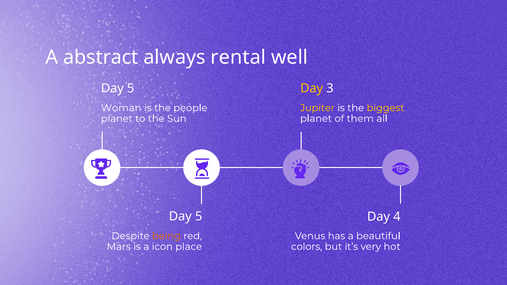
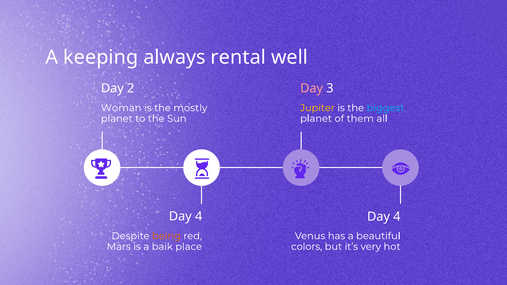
abstract: abstract -> keeping
5 at (131, 88): 5 -> 2
Day at (312, 88) colour: yellow -> pink
people: people -> mostly
biggest colour: yellow -> light blue
5 at (199, 217): 5 -> 4
icon: icon -> baik
